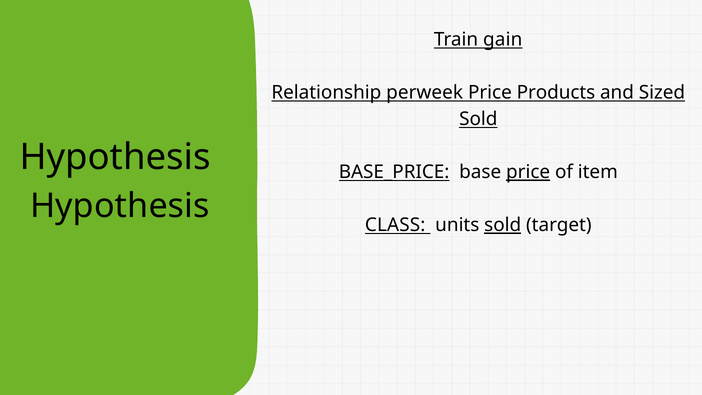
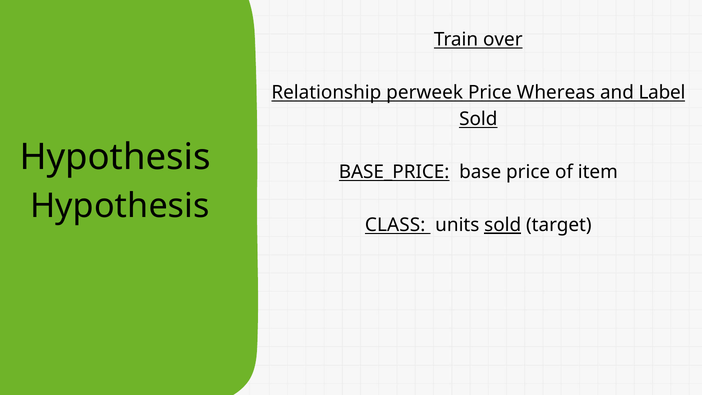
gain: gain -> over
Products: Products -> Whereas
Sized: Sized -> Label
price at (528, 172) underline: present -> none
